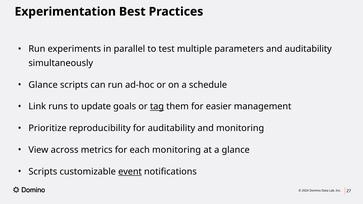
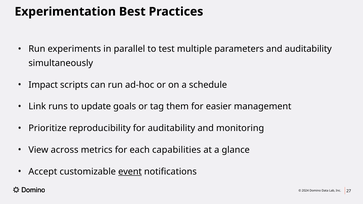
Glance at (43, 85): Glance -> Impact
tag underline: present -> none
each monitoring: monitoring -> capabilities
Scripts at (43, 172): Scripts -> Accept
